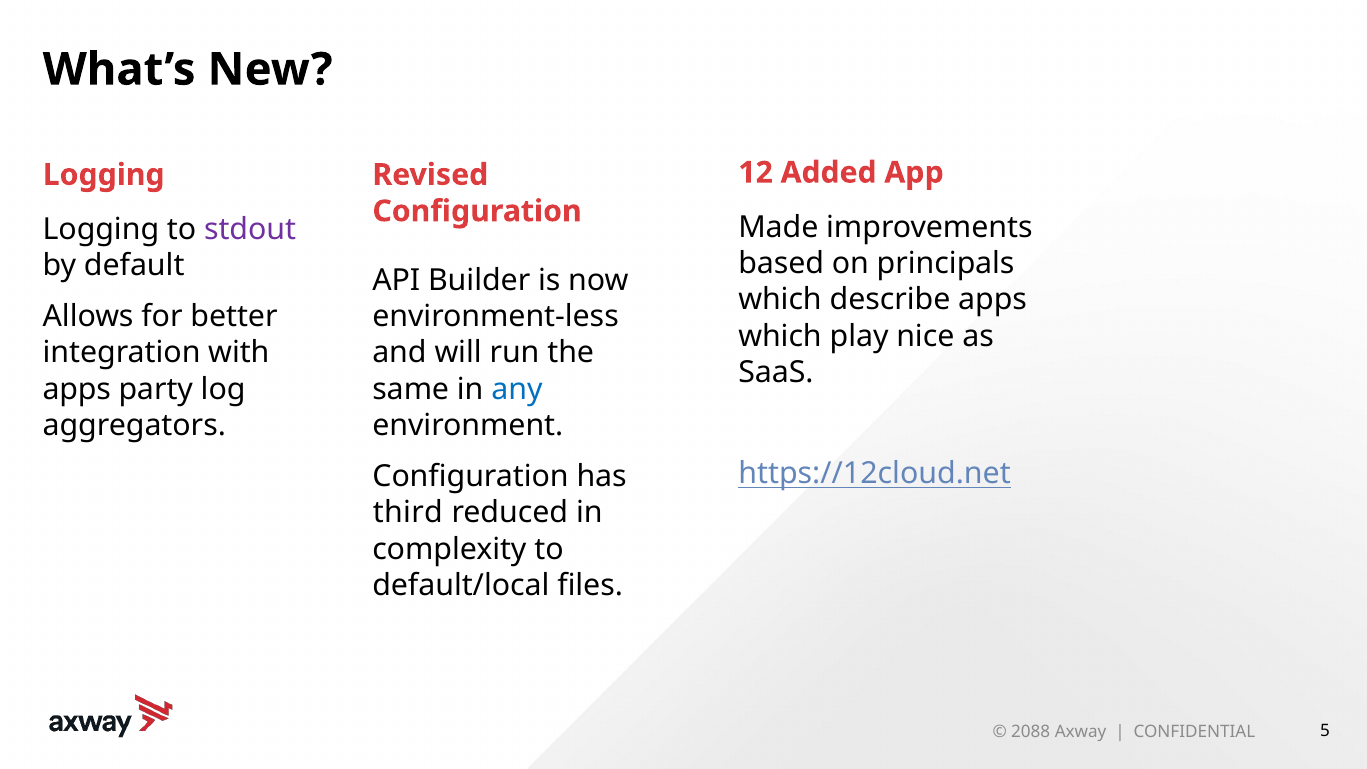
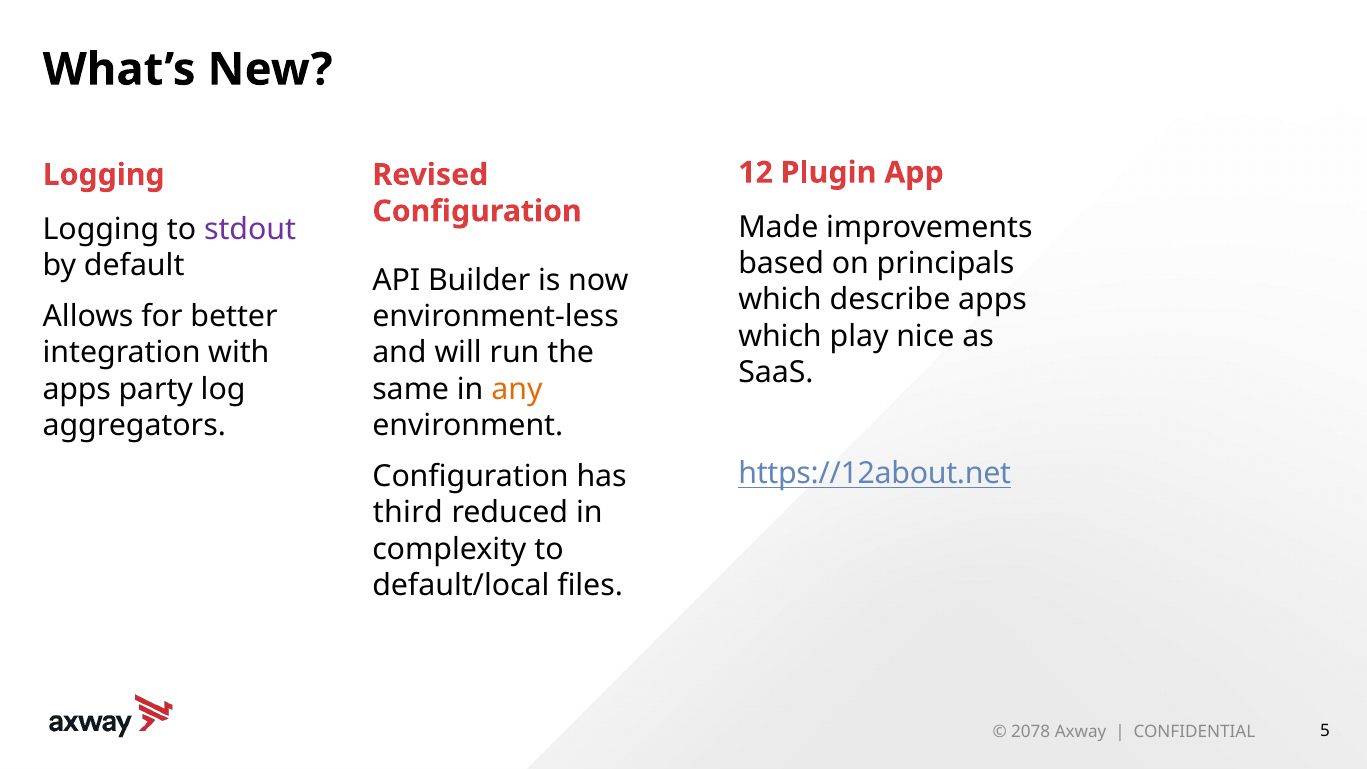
Added: Added -> Plugin
any colour: blue -> orange
https://12cloud.net: https://12cloud.net -> https://12about.net
2088: 2088 -> 2078
